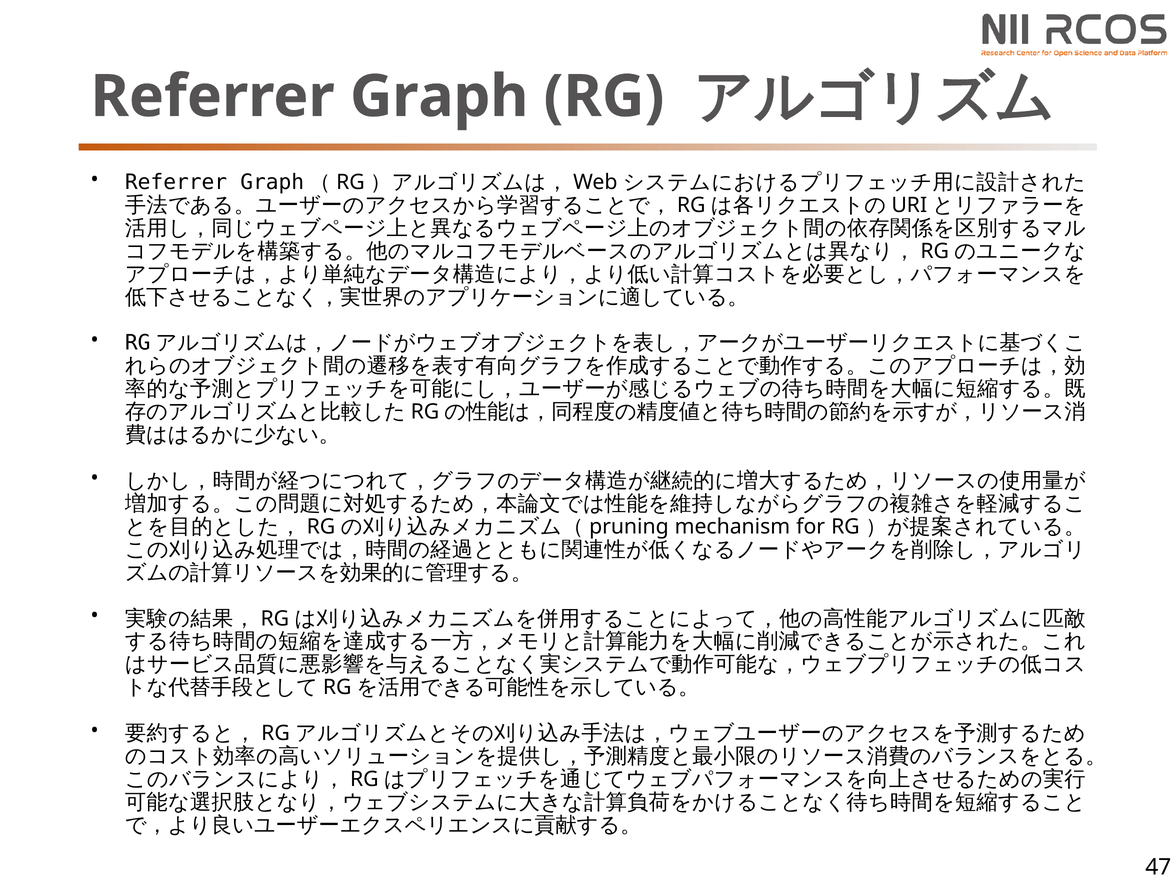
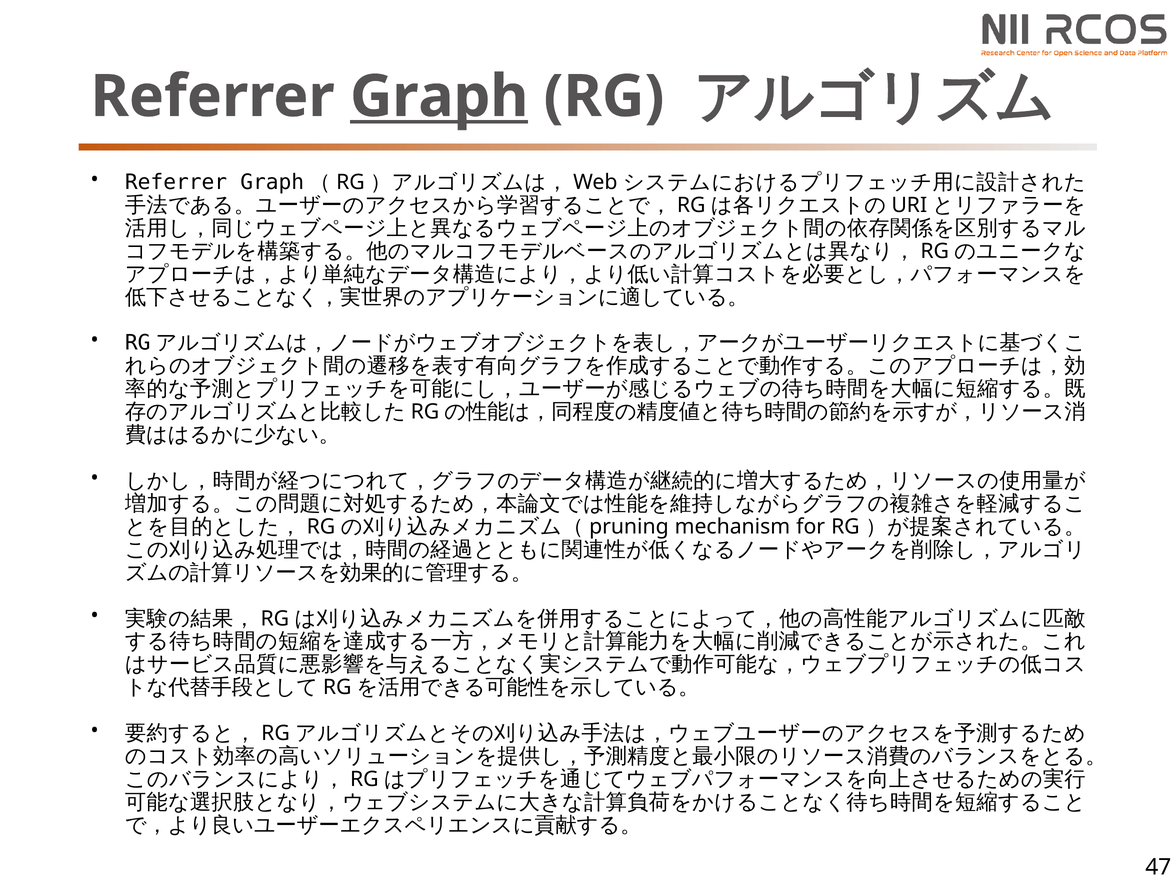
Graph at (439, 97) underline: none -> present
